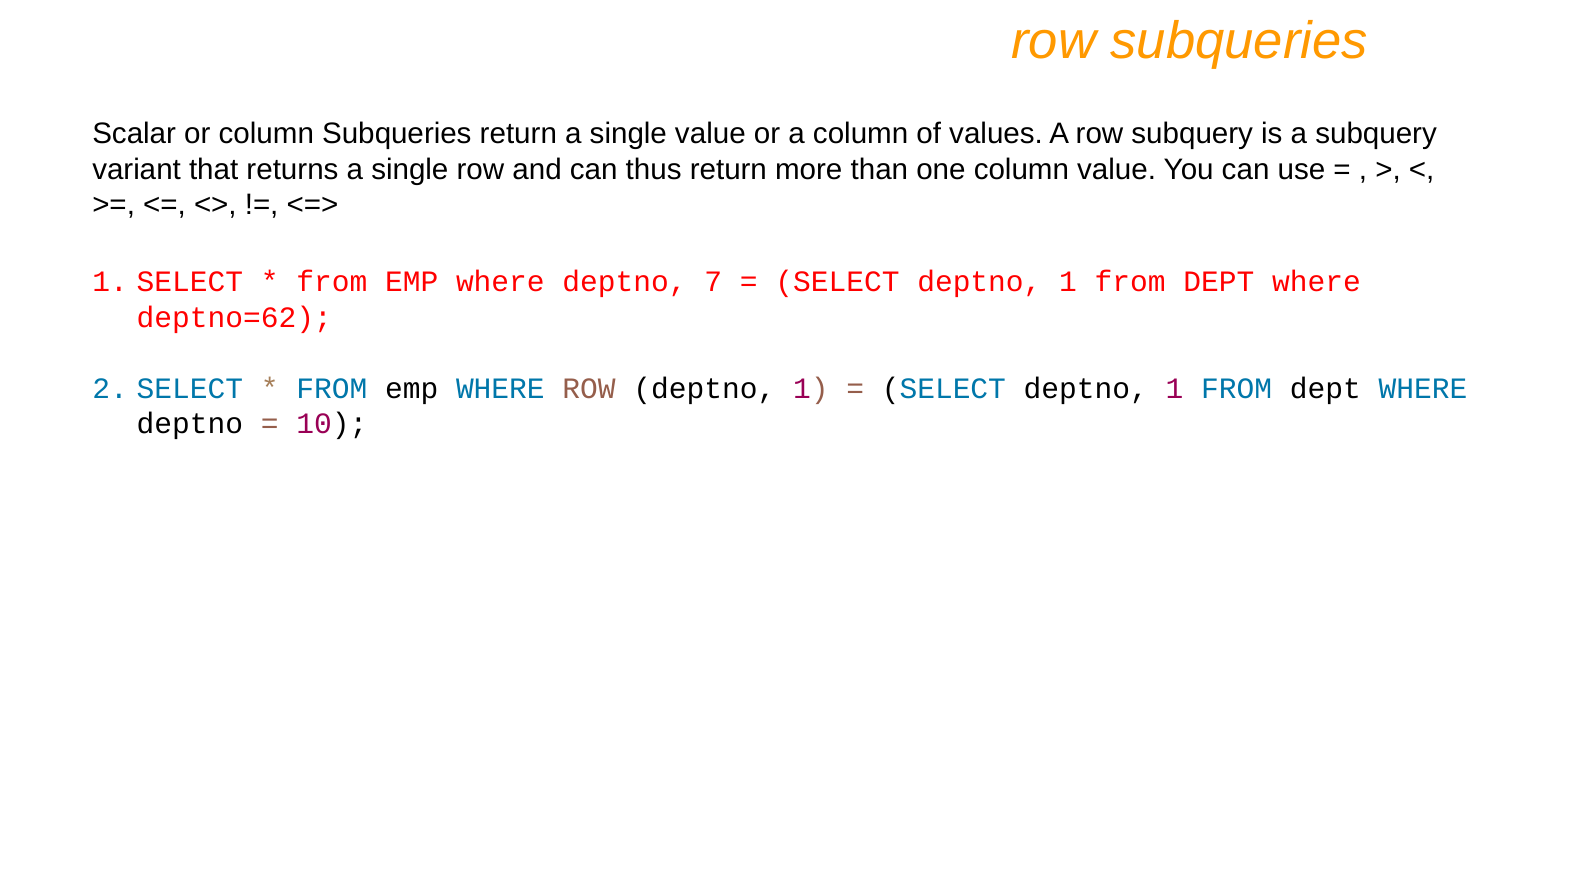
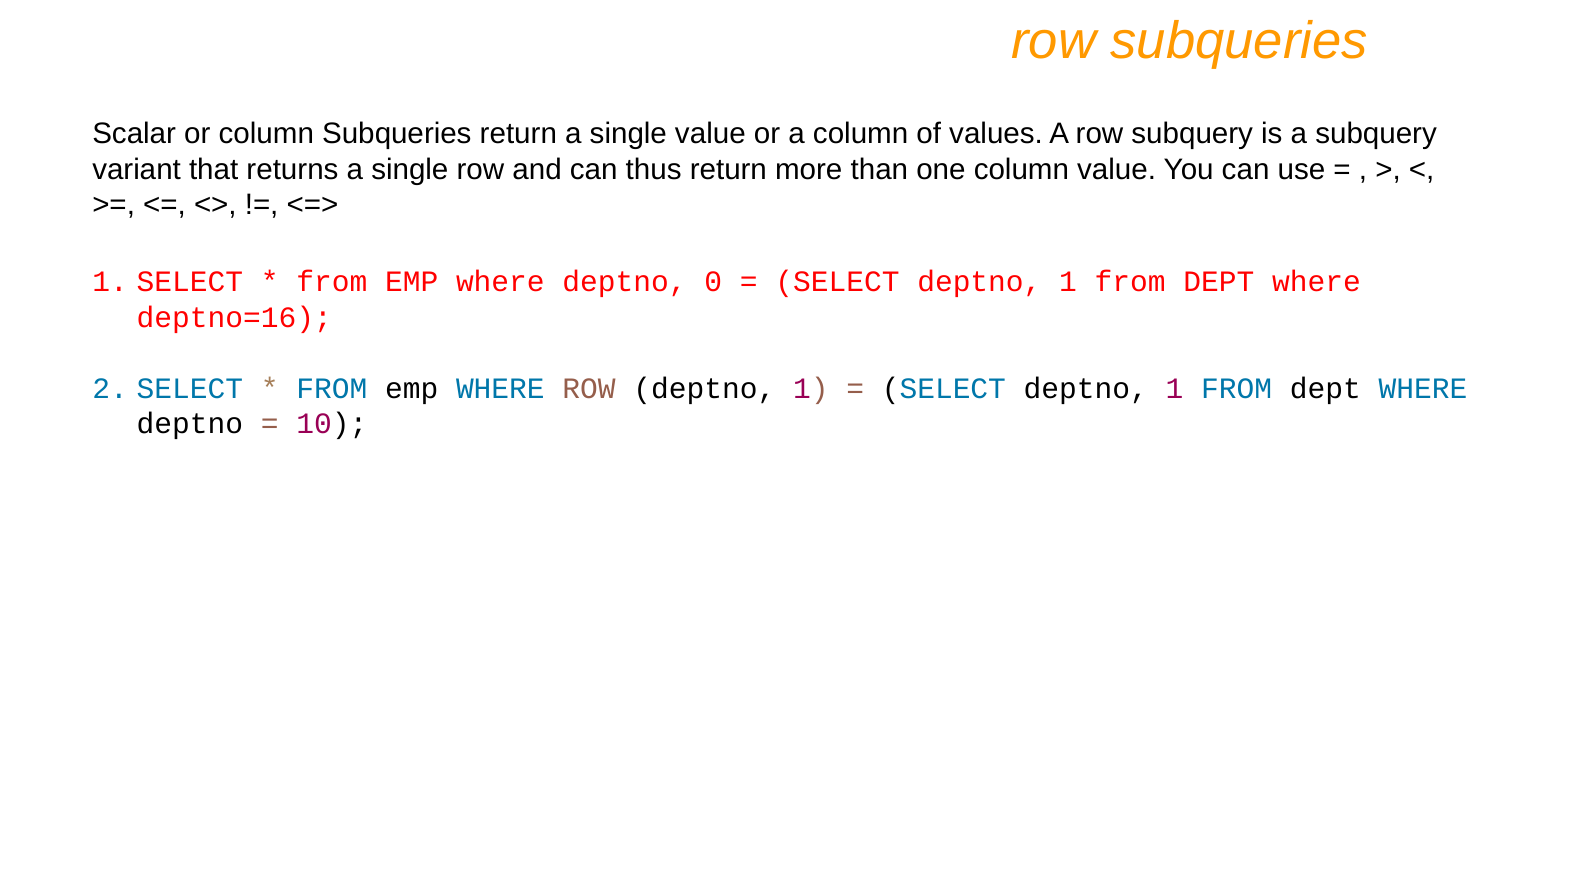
7: 7 -> 0
deptno=62: deptno=62 -> deptno=16
